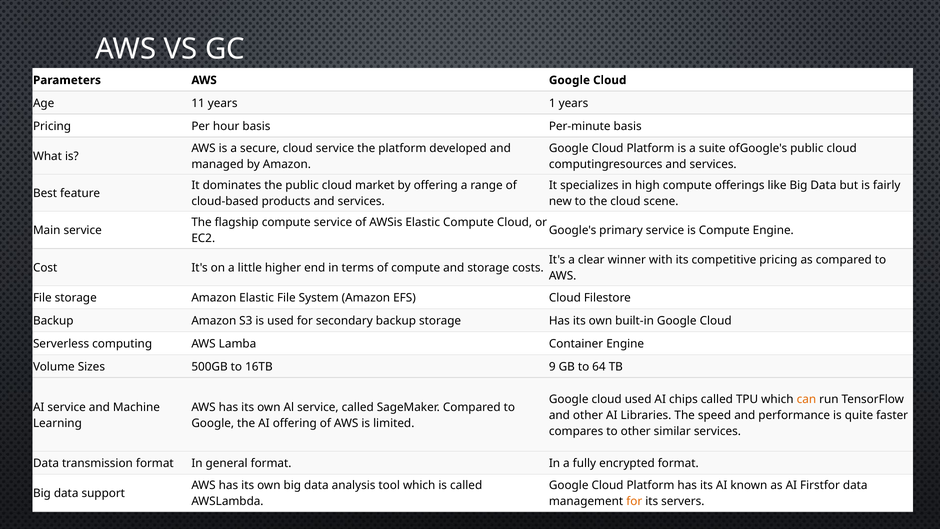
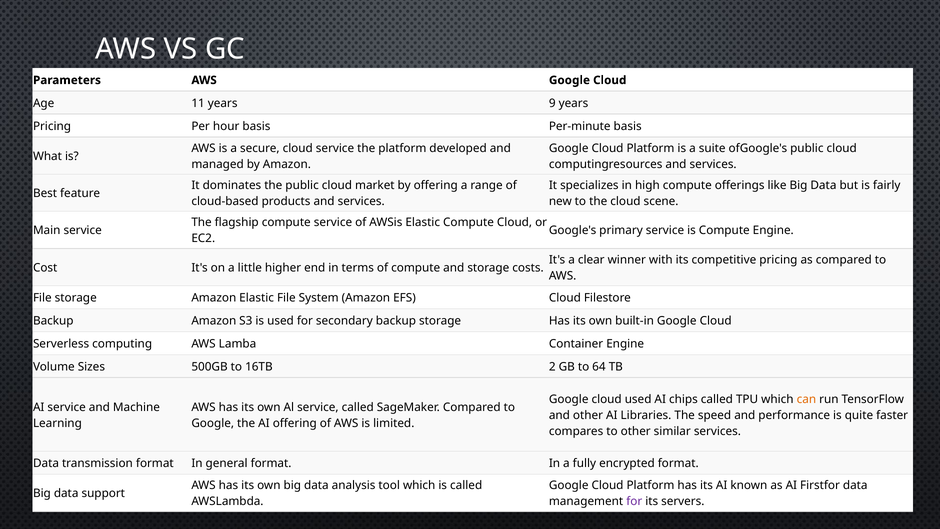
1: 1 -> 9
9: 9 -> 2
for at (634, 501) colour: orange -> purple
